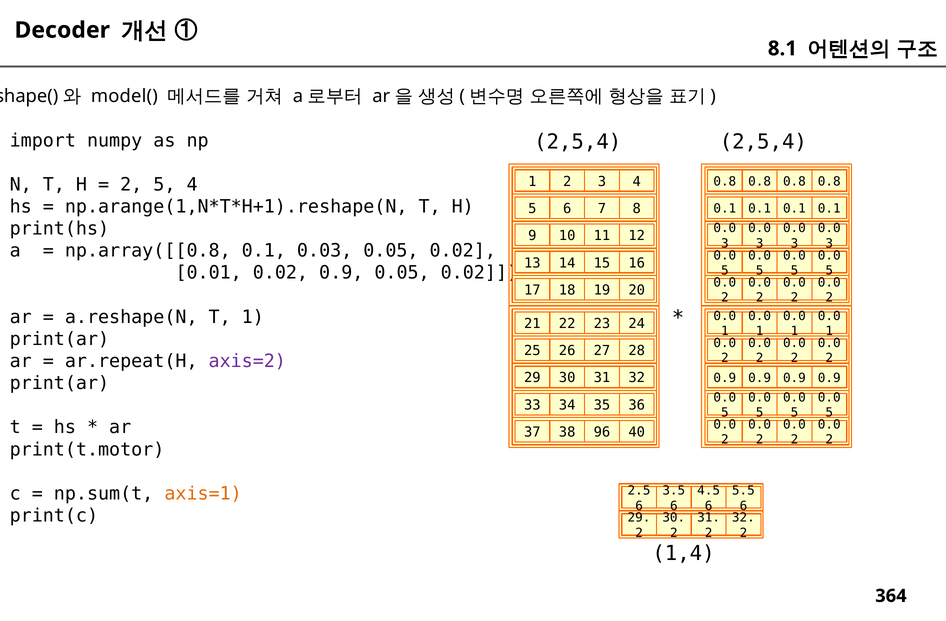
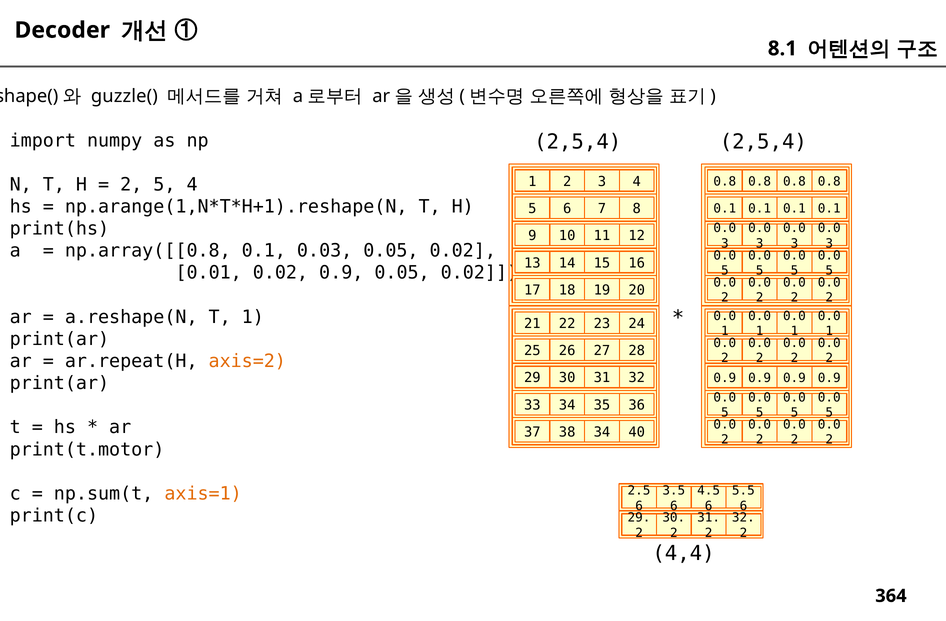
model(: model( -> guzzle(
axis=2 colour: purple -> orange
38 96: 96 -> 34
1,4: 1,4 -> 4,4
